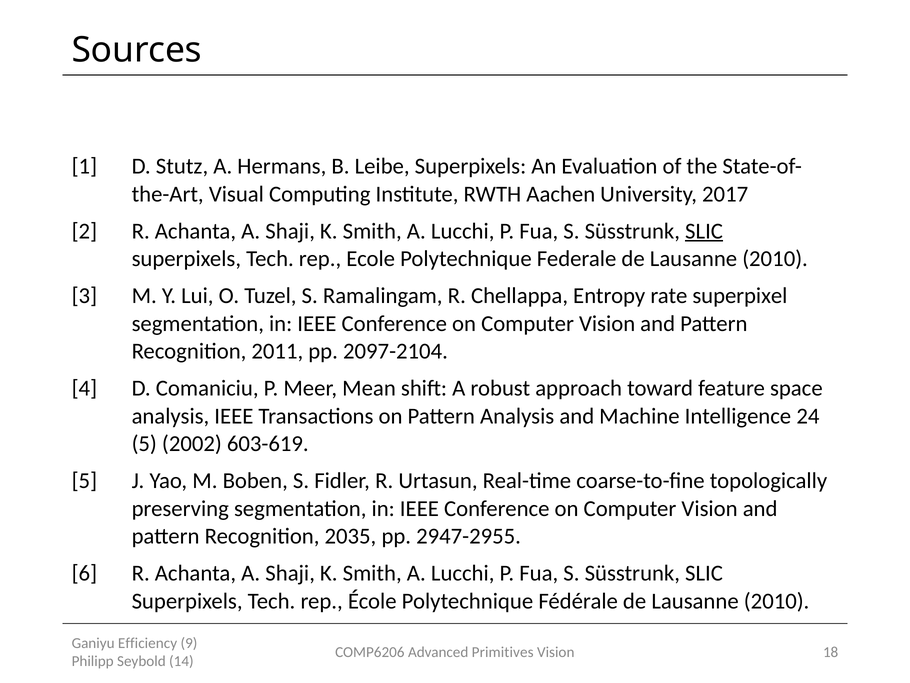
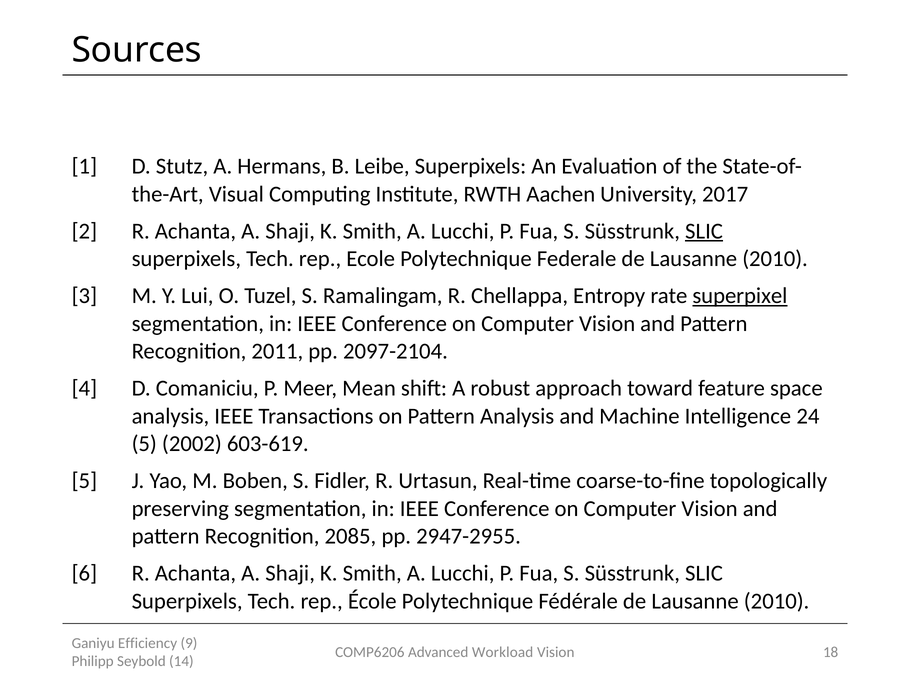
superpixel underline: none -> present
2035: 2035 -> 2085
Primitives: Primitives -> Workload
